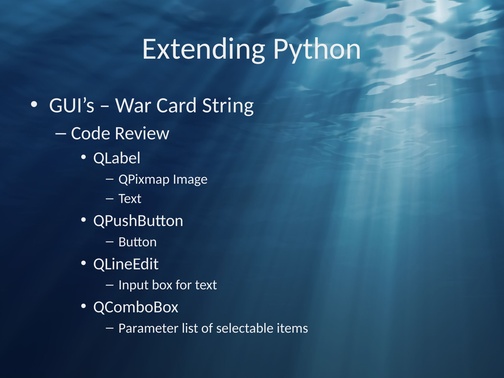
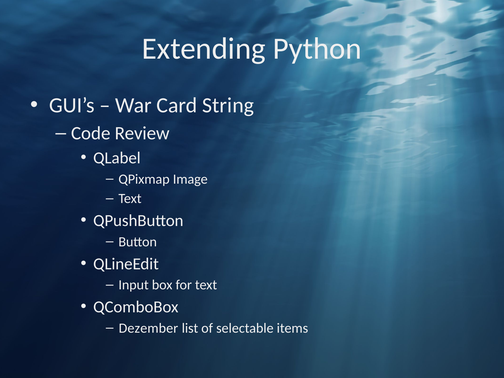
Parameter: Parameter -> Dezember
